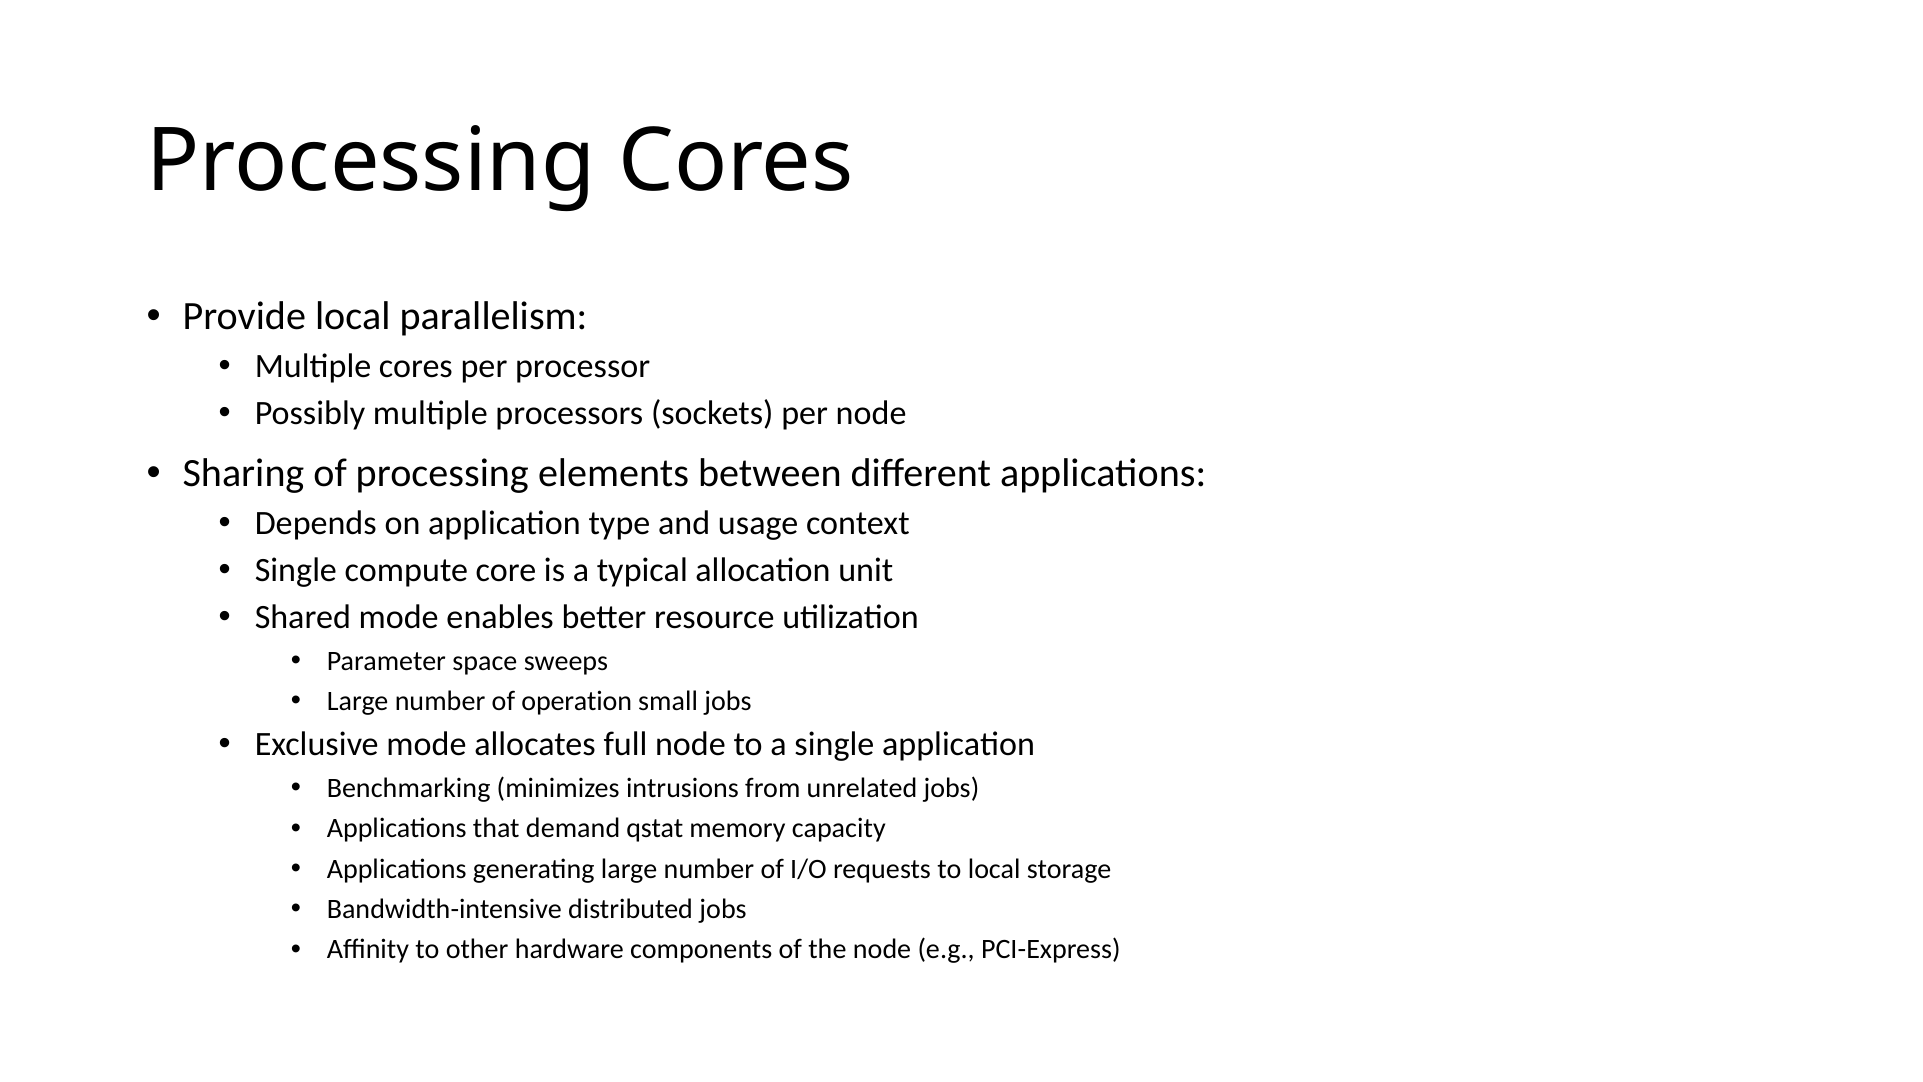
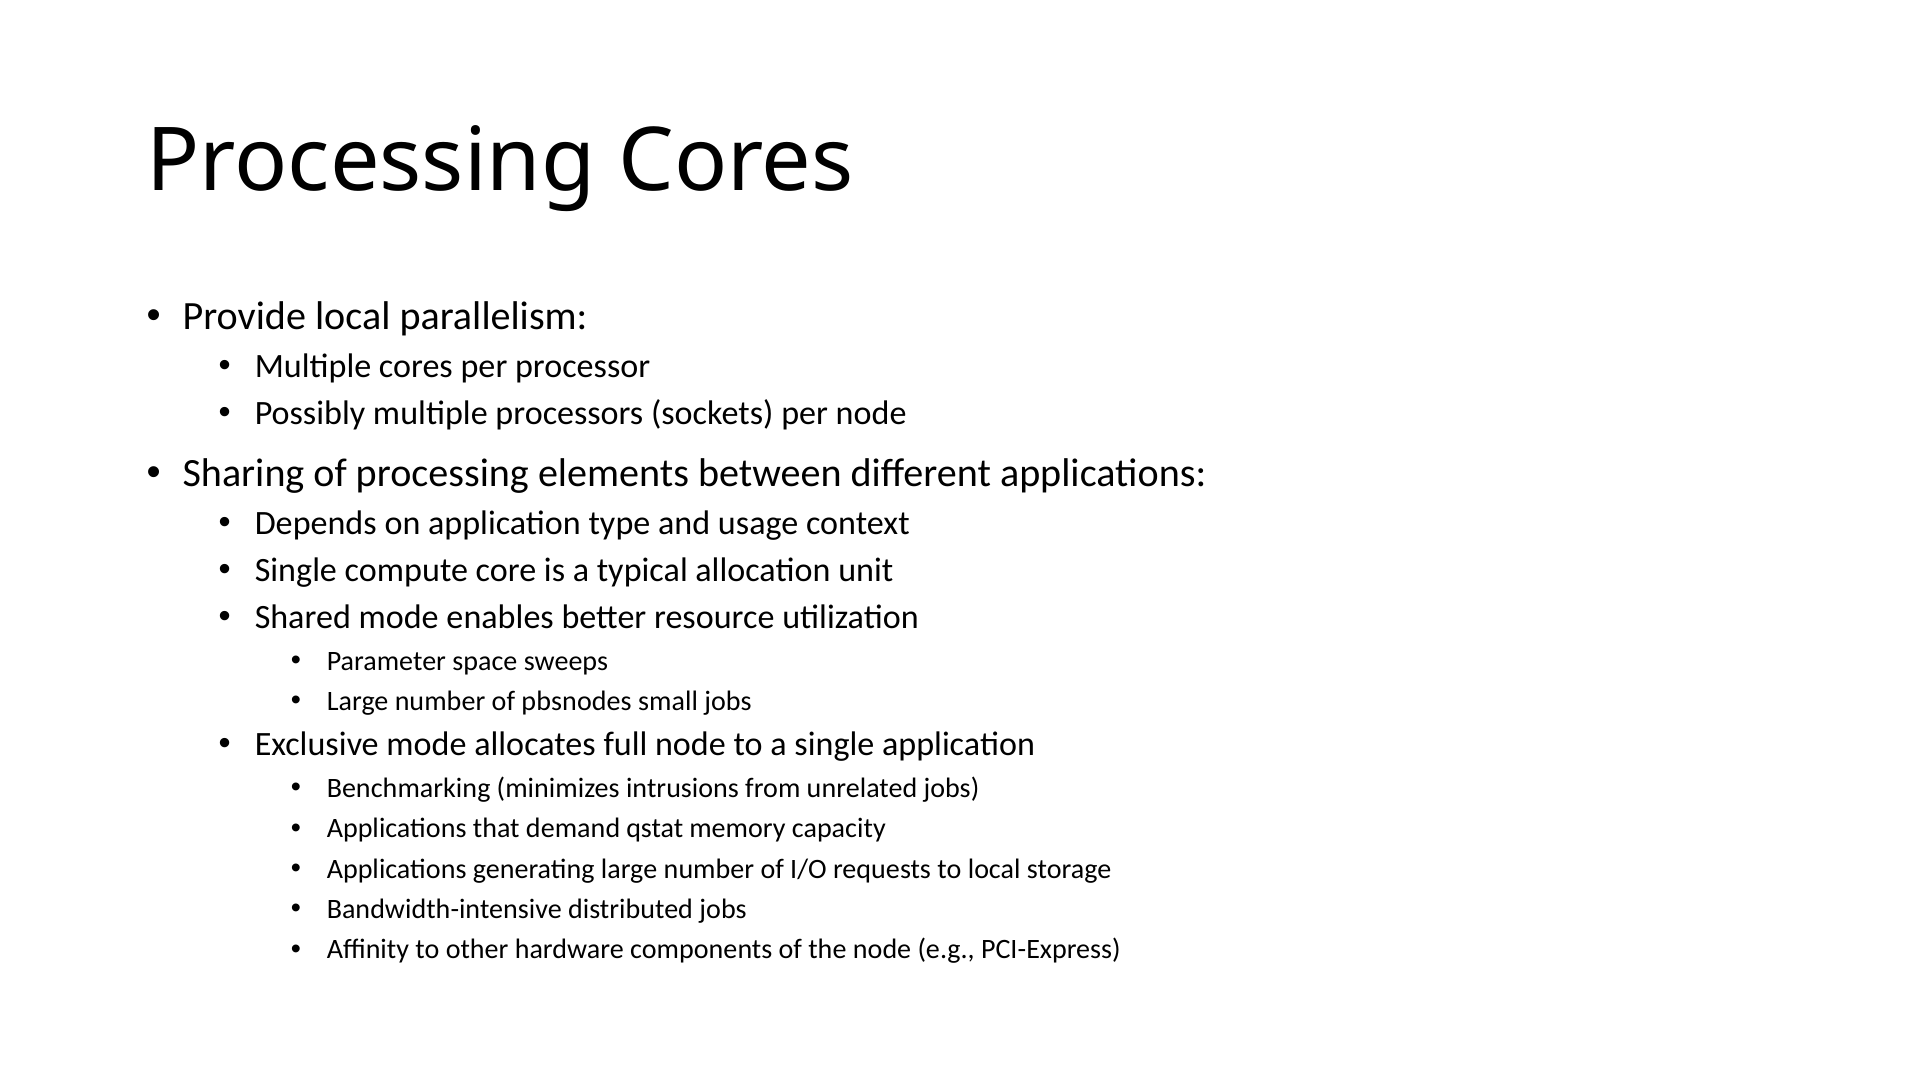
operation: operation -> pbsnodes
